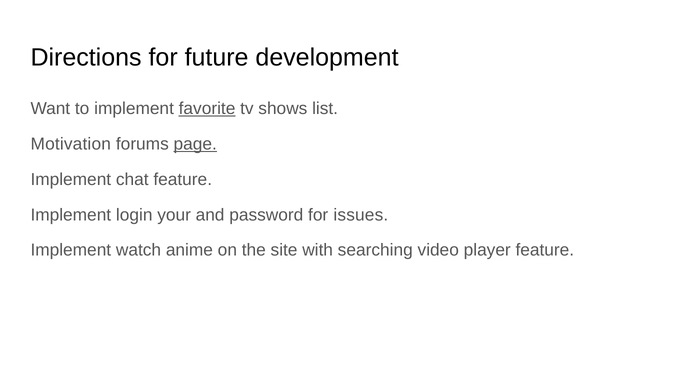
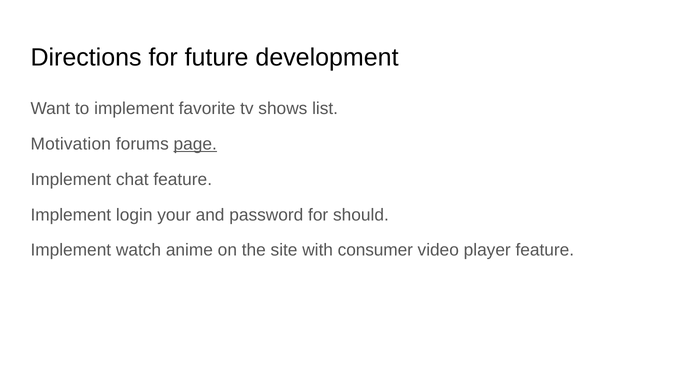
favorite underline: present -> none
issues: issues -> should
searching: searching -> consumer
